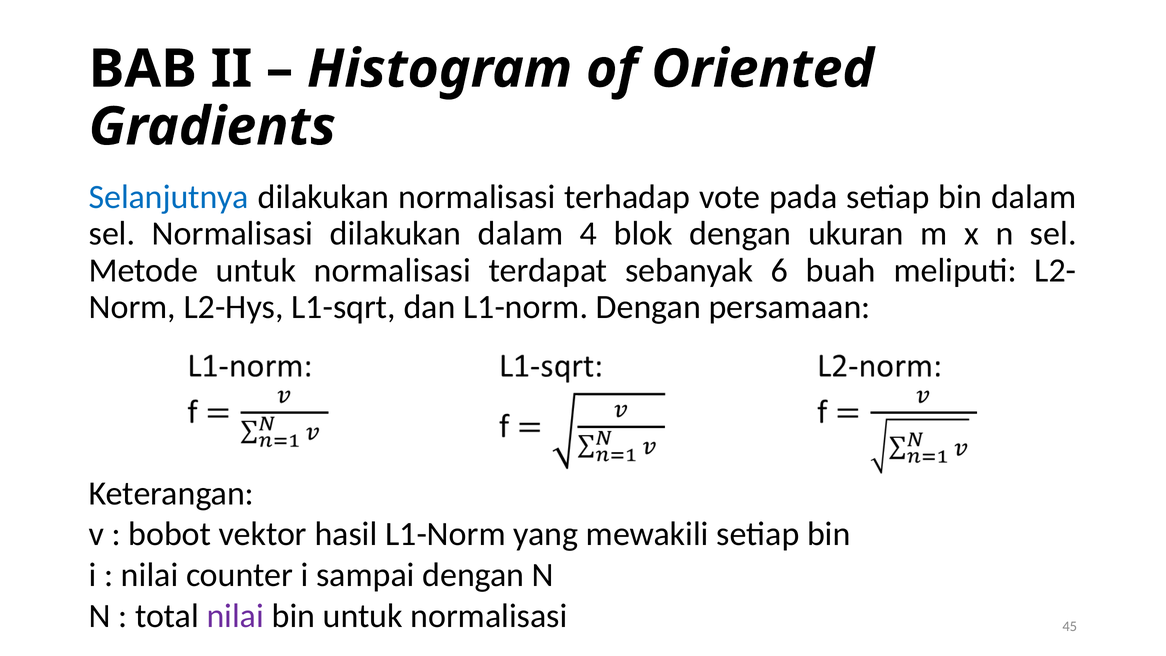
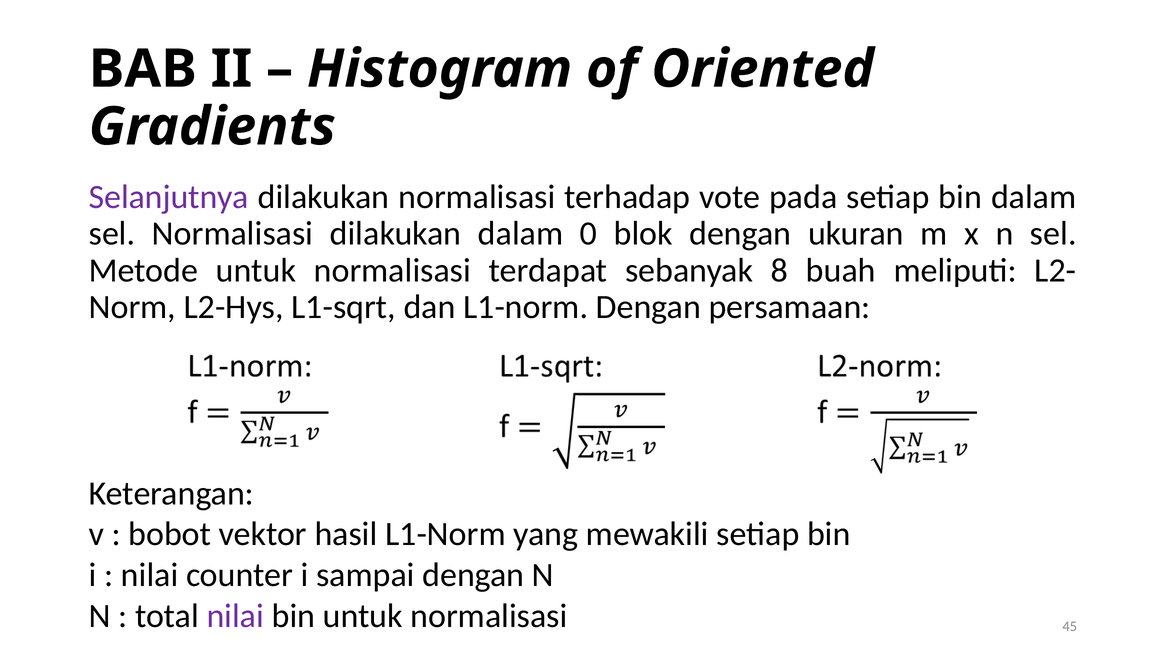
Selanjutnya colour: blue -> purple
4: 4 -> 0
6: 6 -> 8
